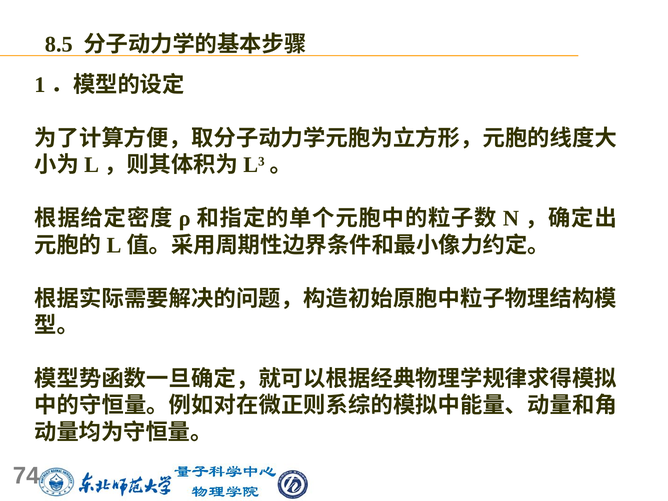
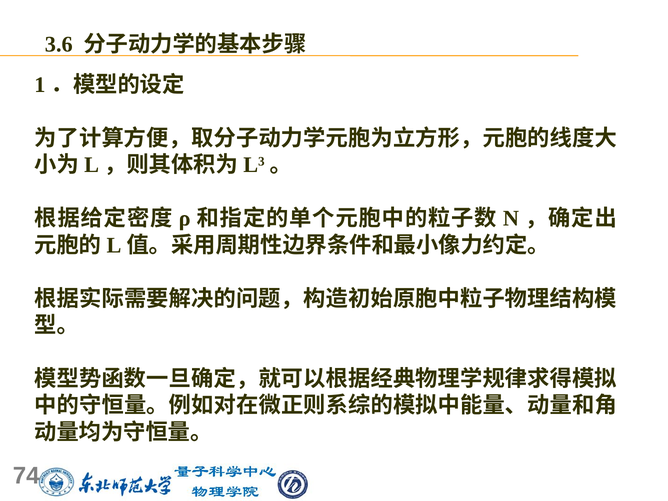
8.5: 8.5 -> 3.6
